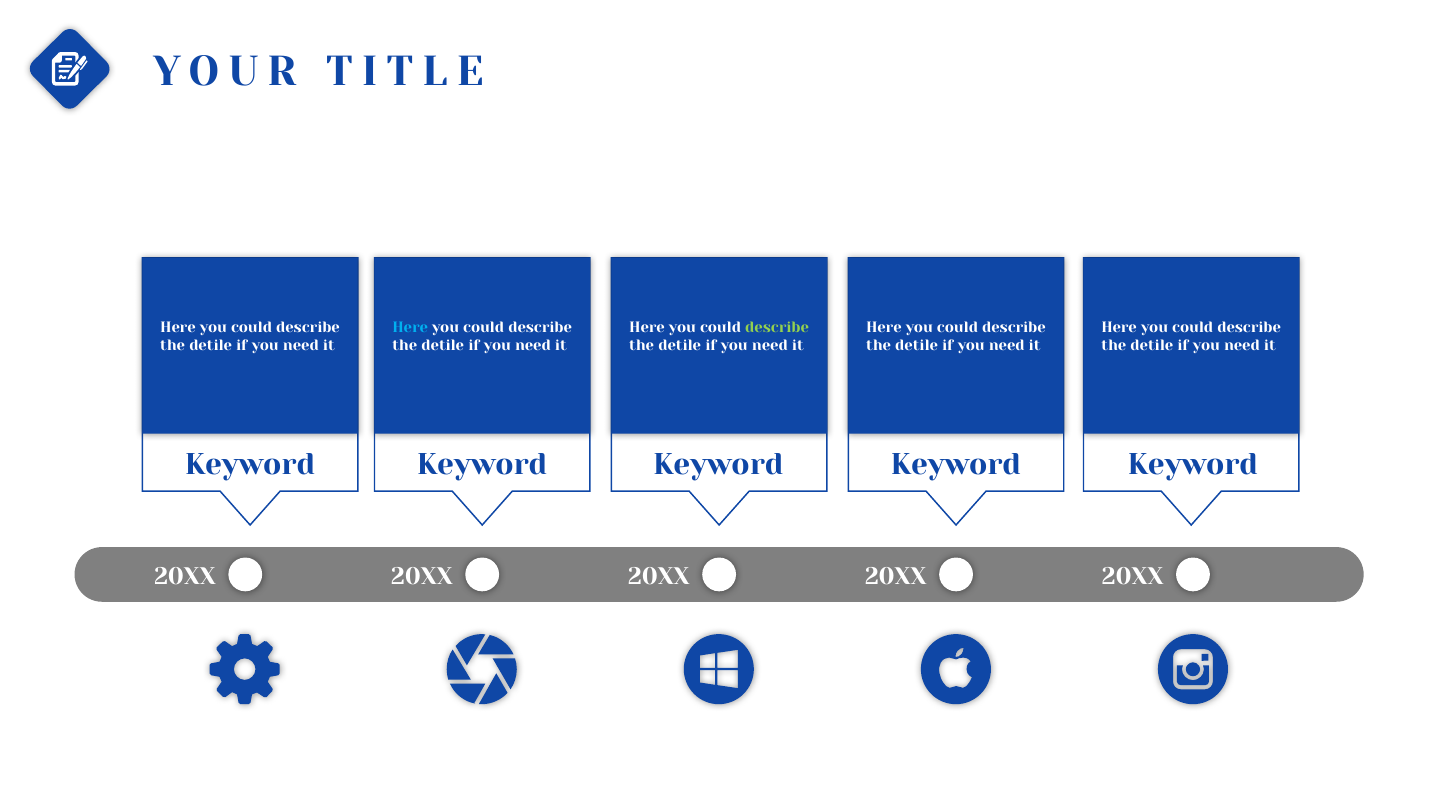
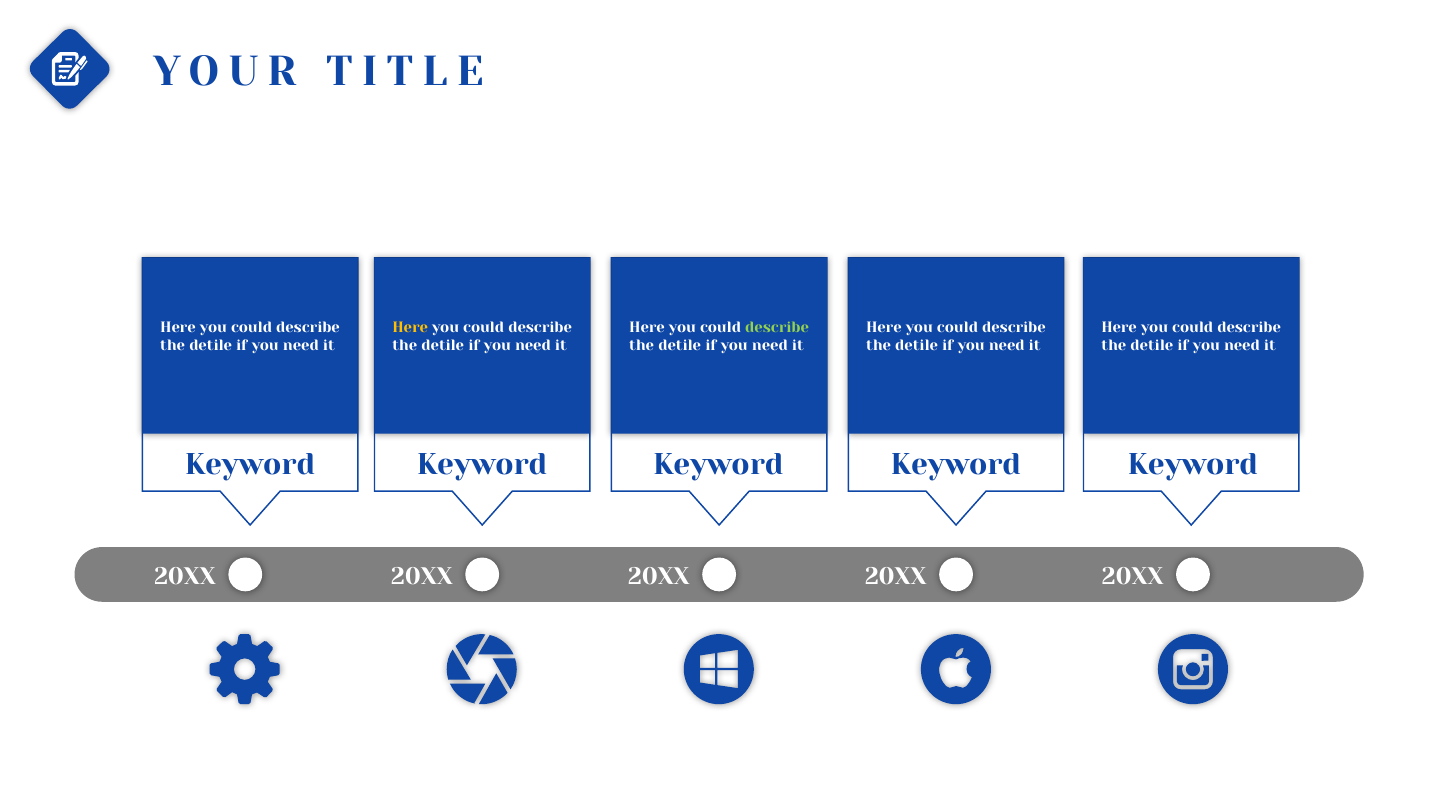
Here at (410, 327) colour: light blue -> yellow
